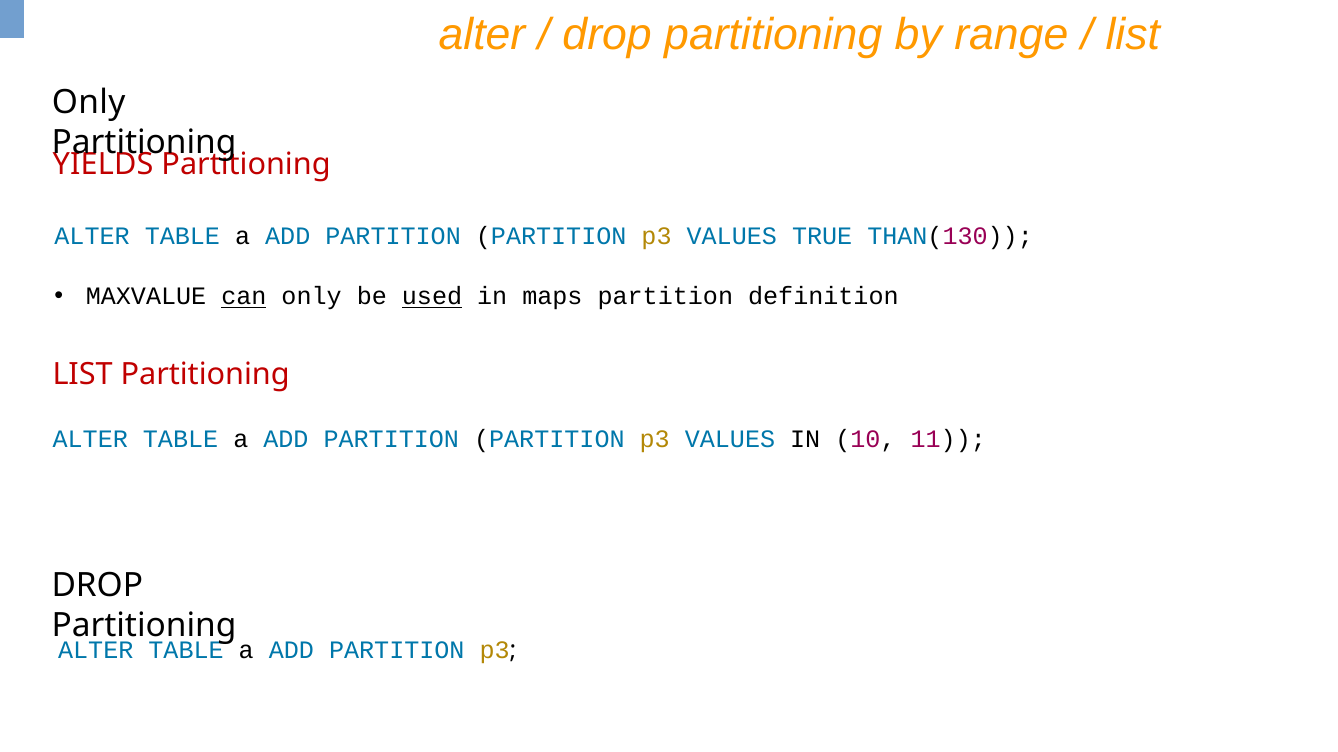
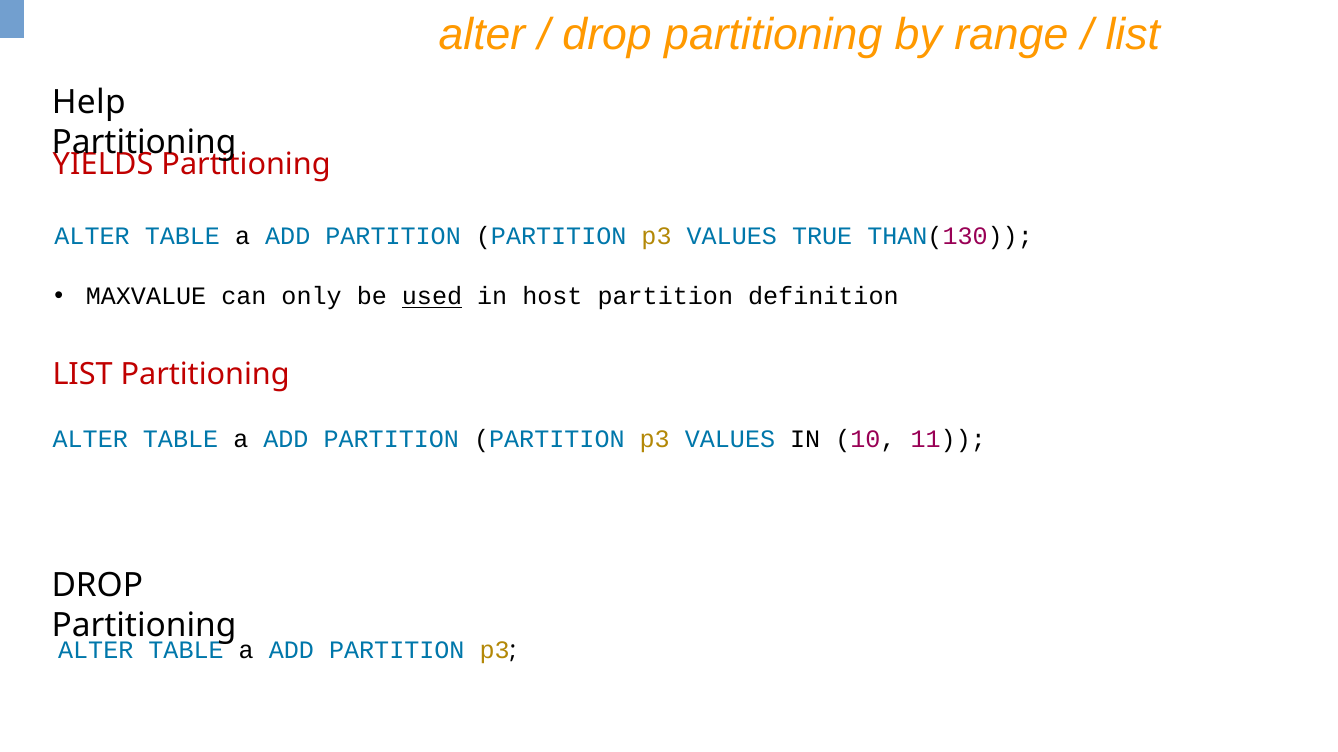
Only at (89, 102): Only -> Help
can underline: present -> none
maps: maps -> host
